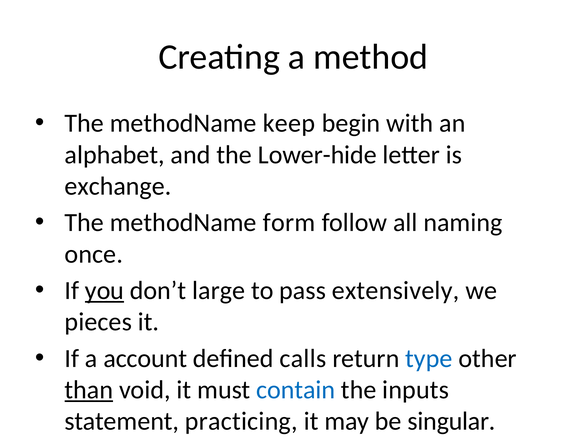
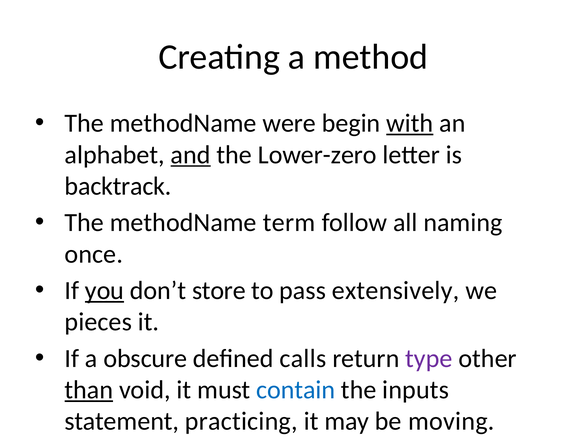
keep: keep -> were
with underline: none -> present
and underline: none -> present
Lower-hide: Lower-hide -> Lower-zero
exchange: exchange -> backtrack
form: form -> term
large: large -> store
account: account -> obscure
type colour: blue -> purple
singular: singular -> moving
